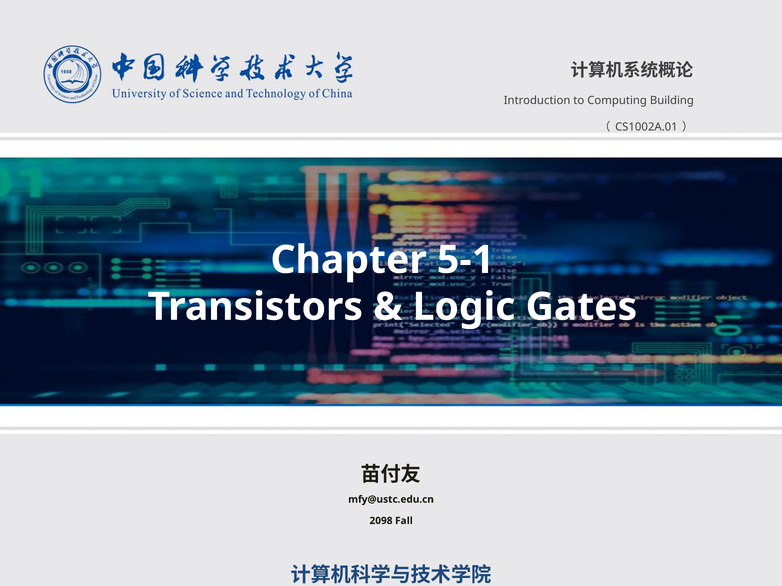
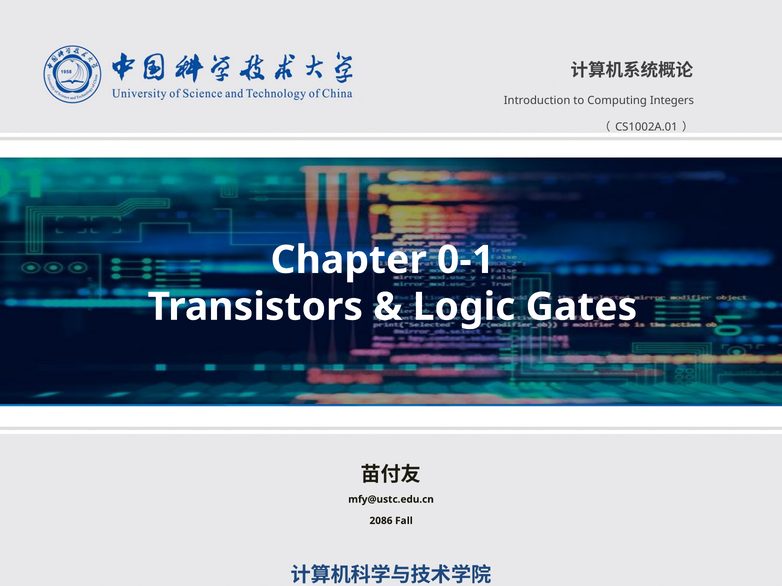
Building: Building -> Integers
5-1: 5-1 -> 0-1
2098: 2098 -> 2086
